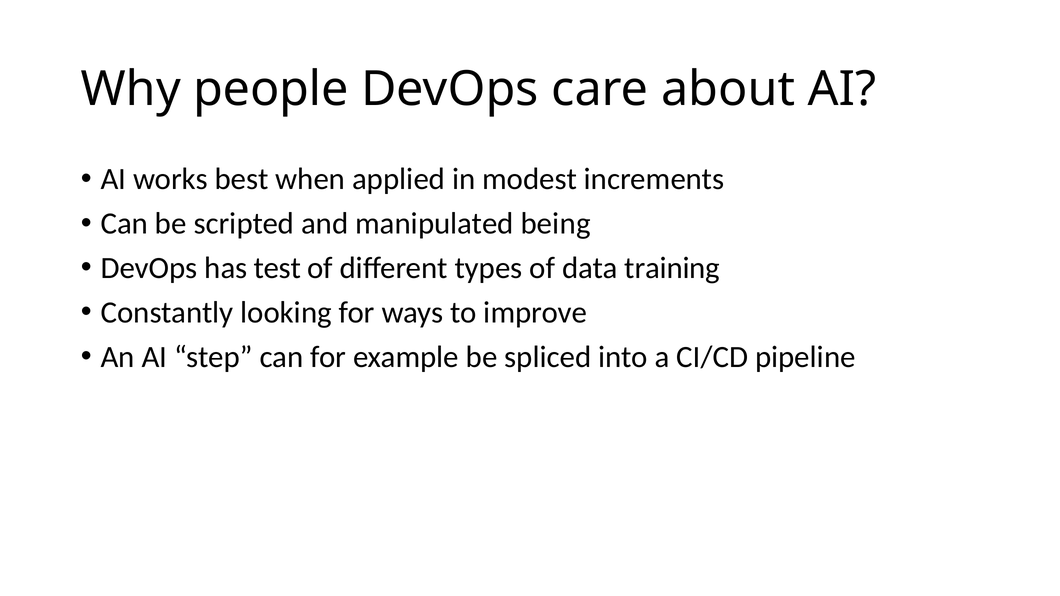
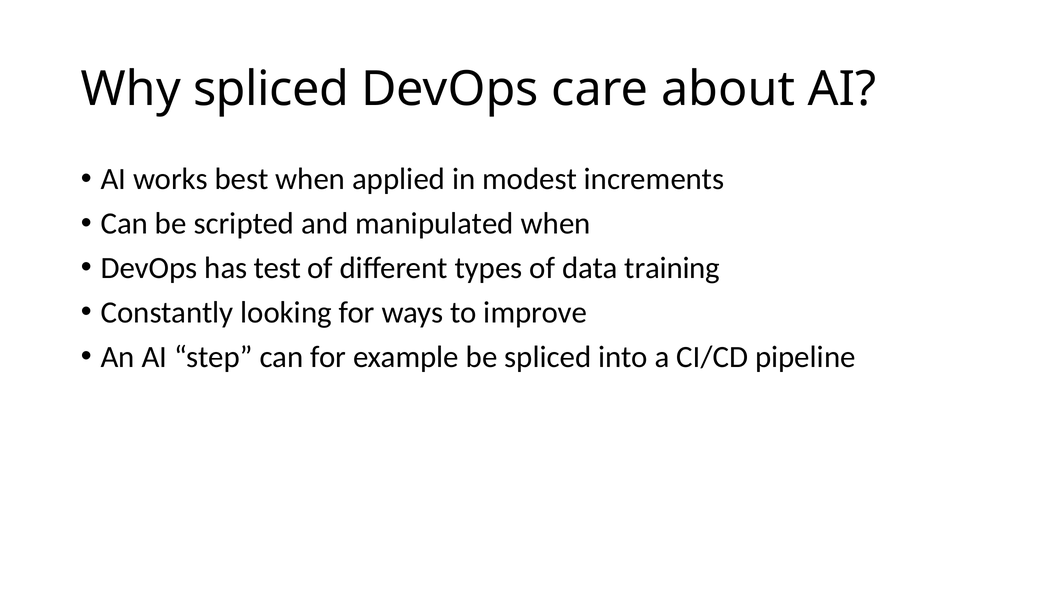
Why people: people -> spliced
manipulated being: being -> when
